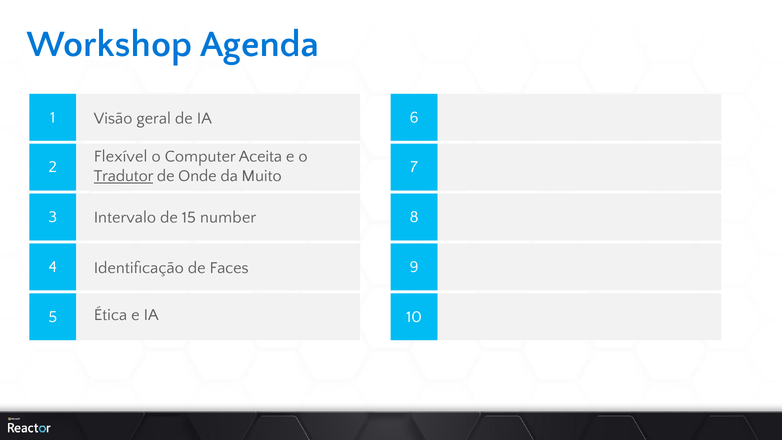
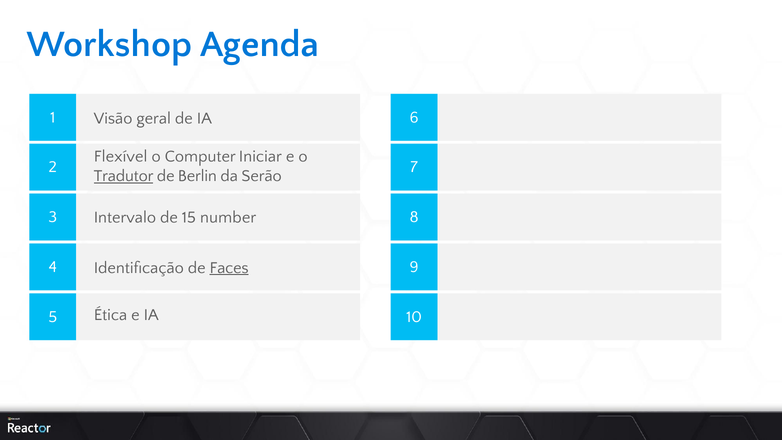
Aceita: Aceita -> Iniciar
Onde: Onde -> Berlin
Muito: Muito -> Serão
Faces underline: none -> present
